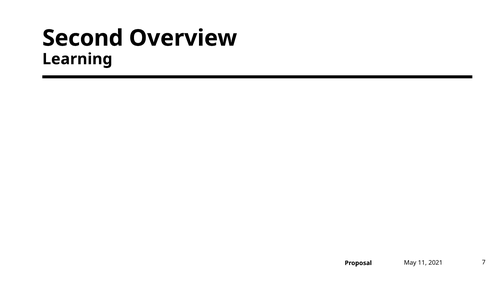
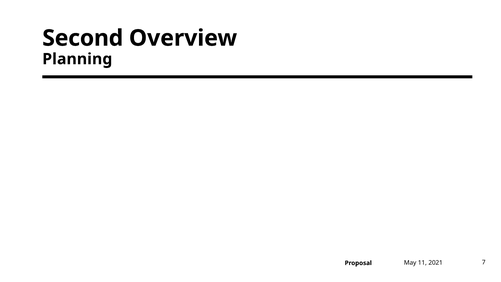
Learning: Learning -> Planning
